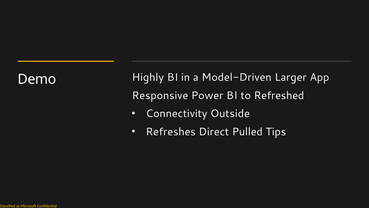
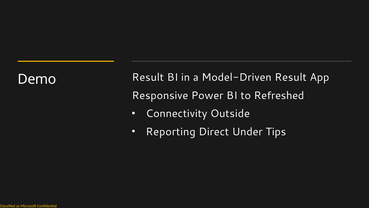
Demo Highly: Highly -> Result
Model-Driven Larger: Larger -> Result
Refreshes: Refreshes -> Reporting
Pulled: Pulled -> Under
